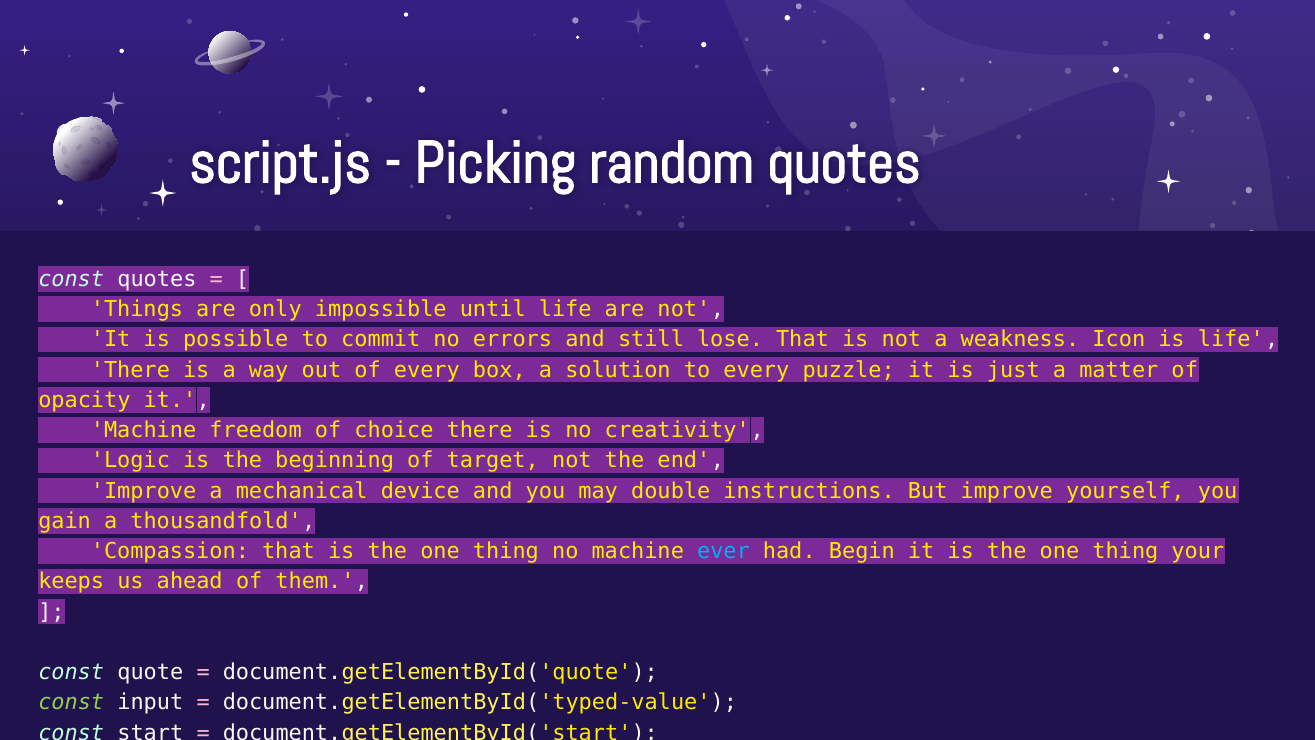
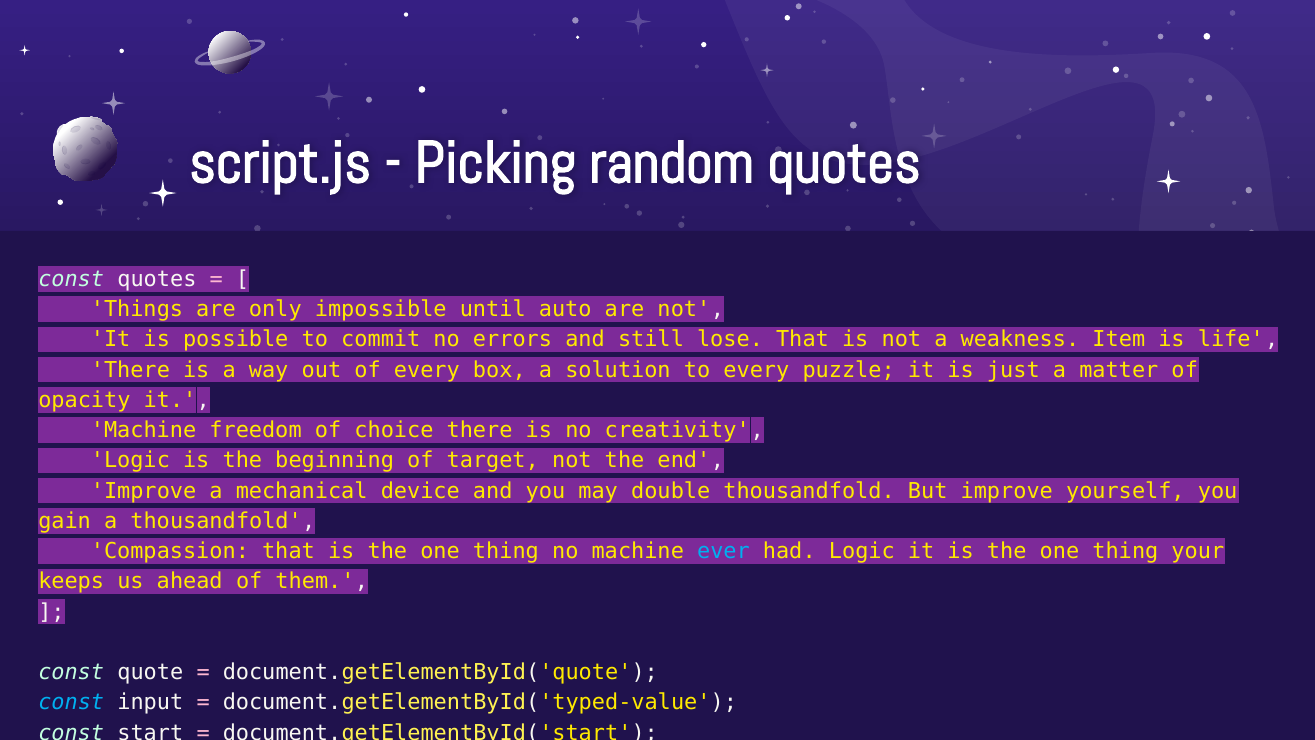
until life: life -> auto
Icon: Icon -> Item
double instructions: instructions -> thousandfold
had Begin: Begin -> Logic
const at (71, 702) colour: light green -> light blue
